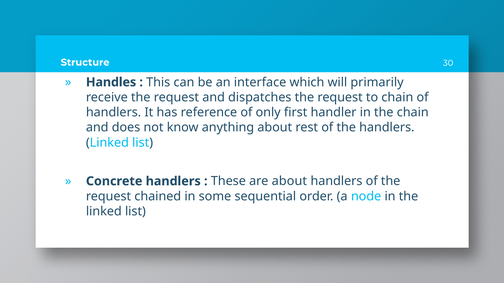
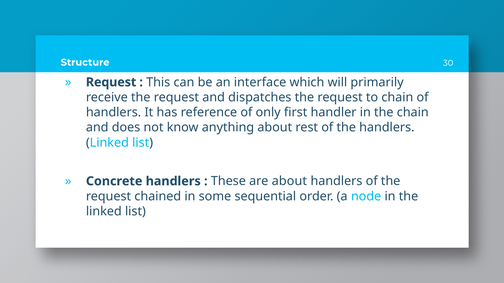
Handles at (111, 82): Handles -> Request
